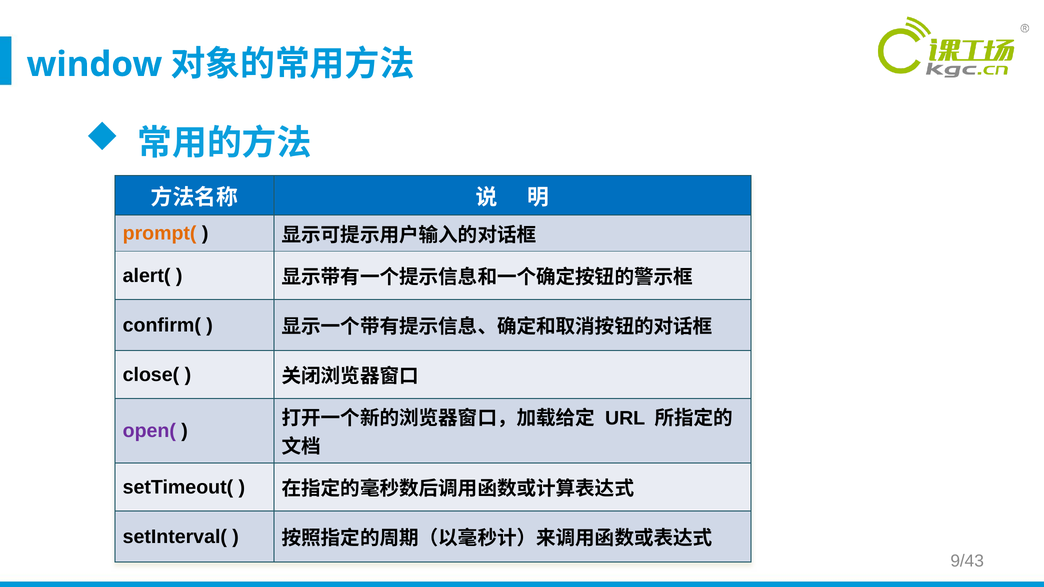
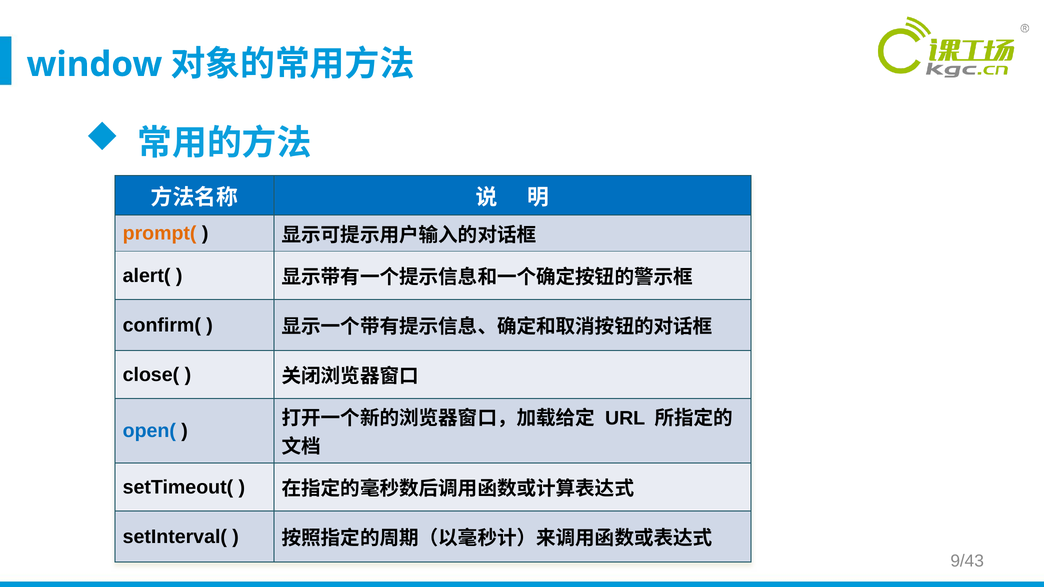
open( colour: purple -> blue
